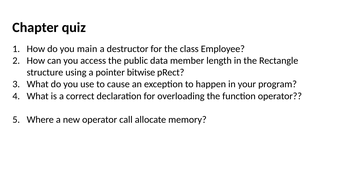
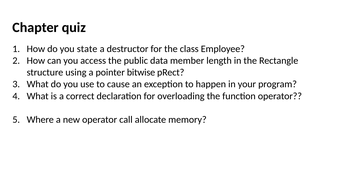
main: main -> state
